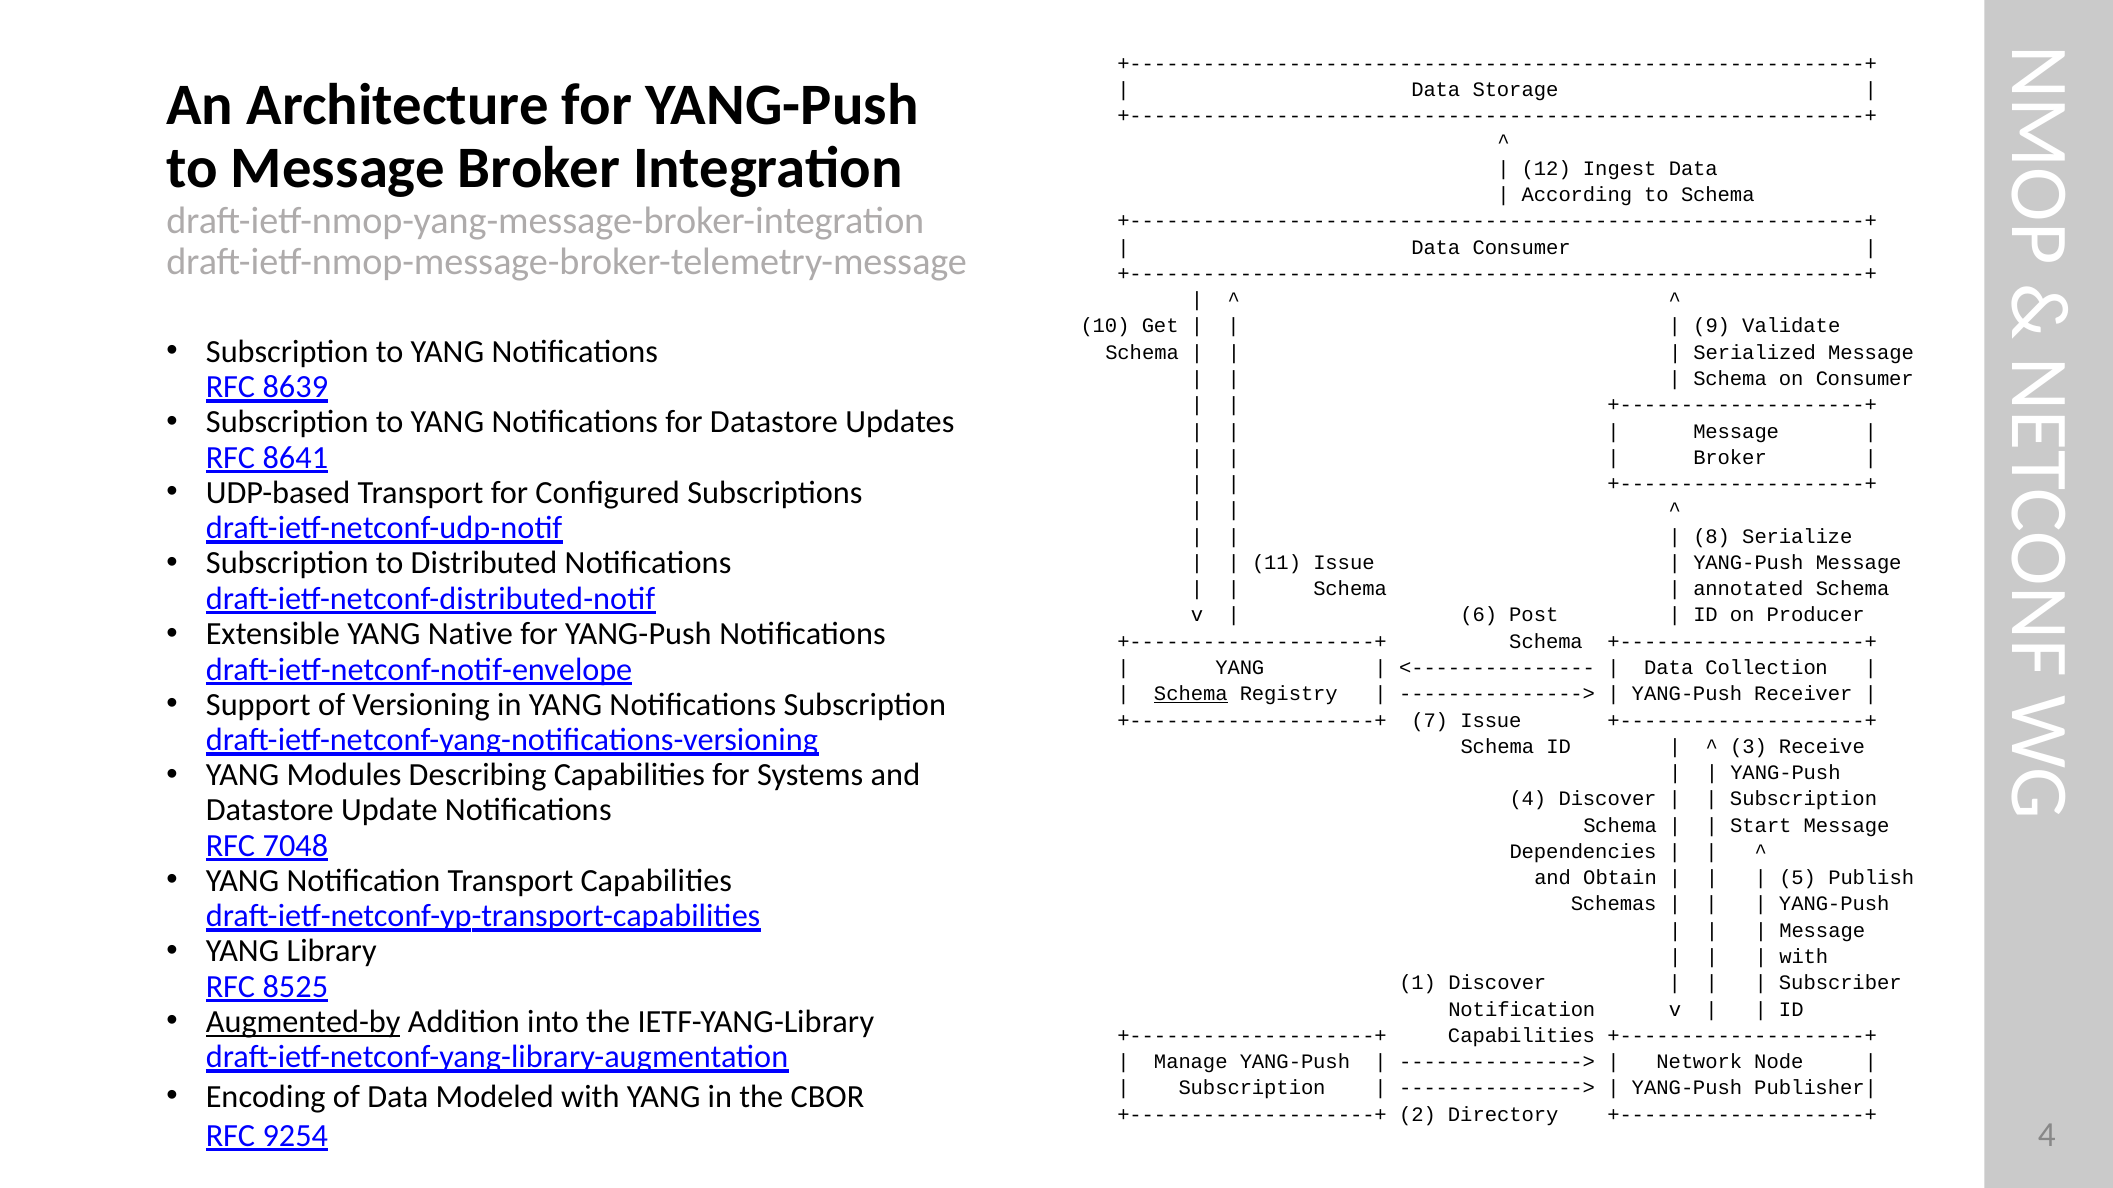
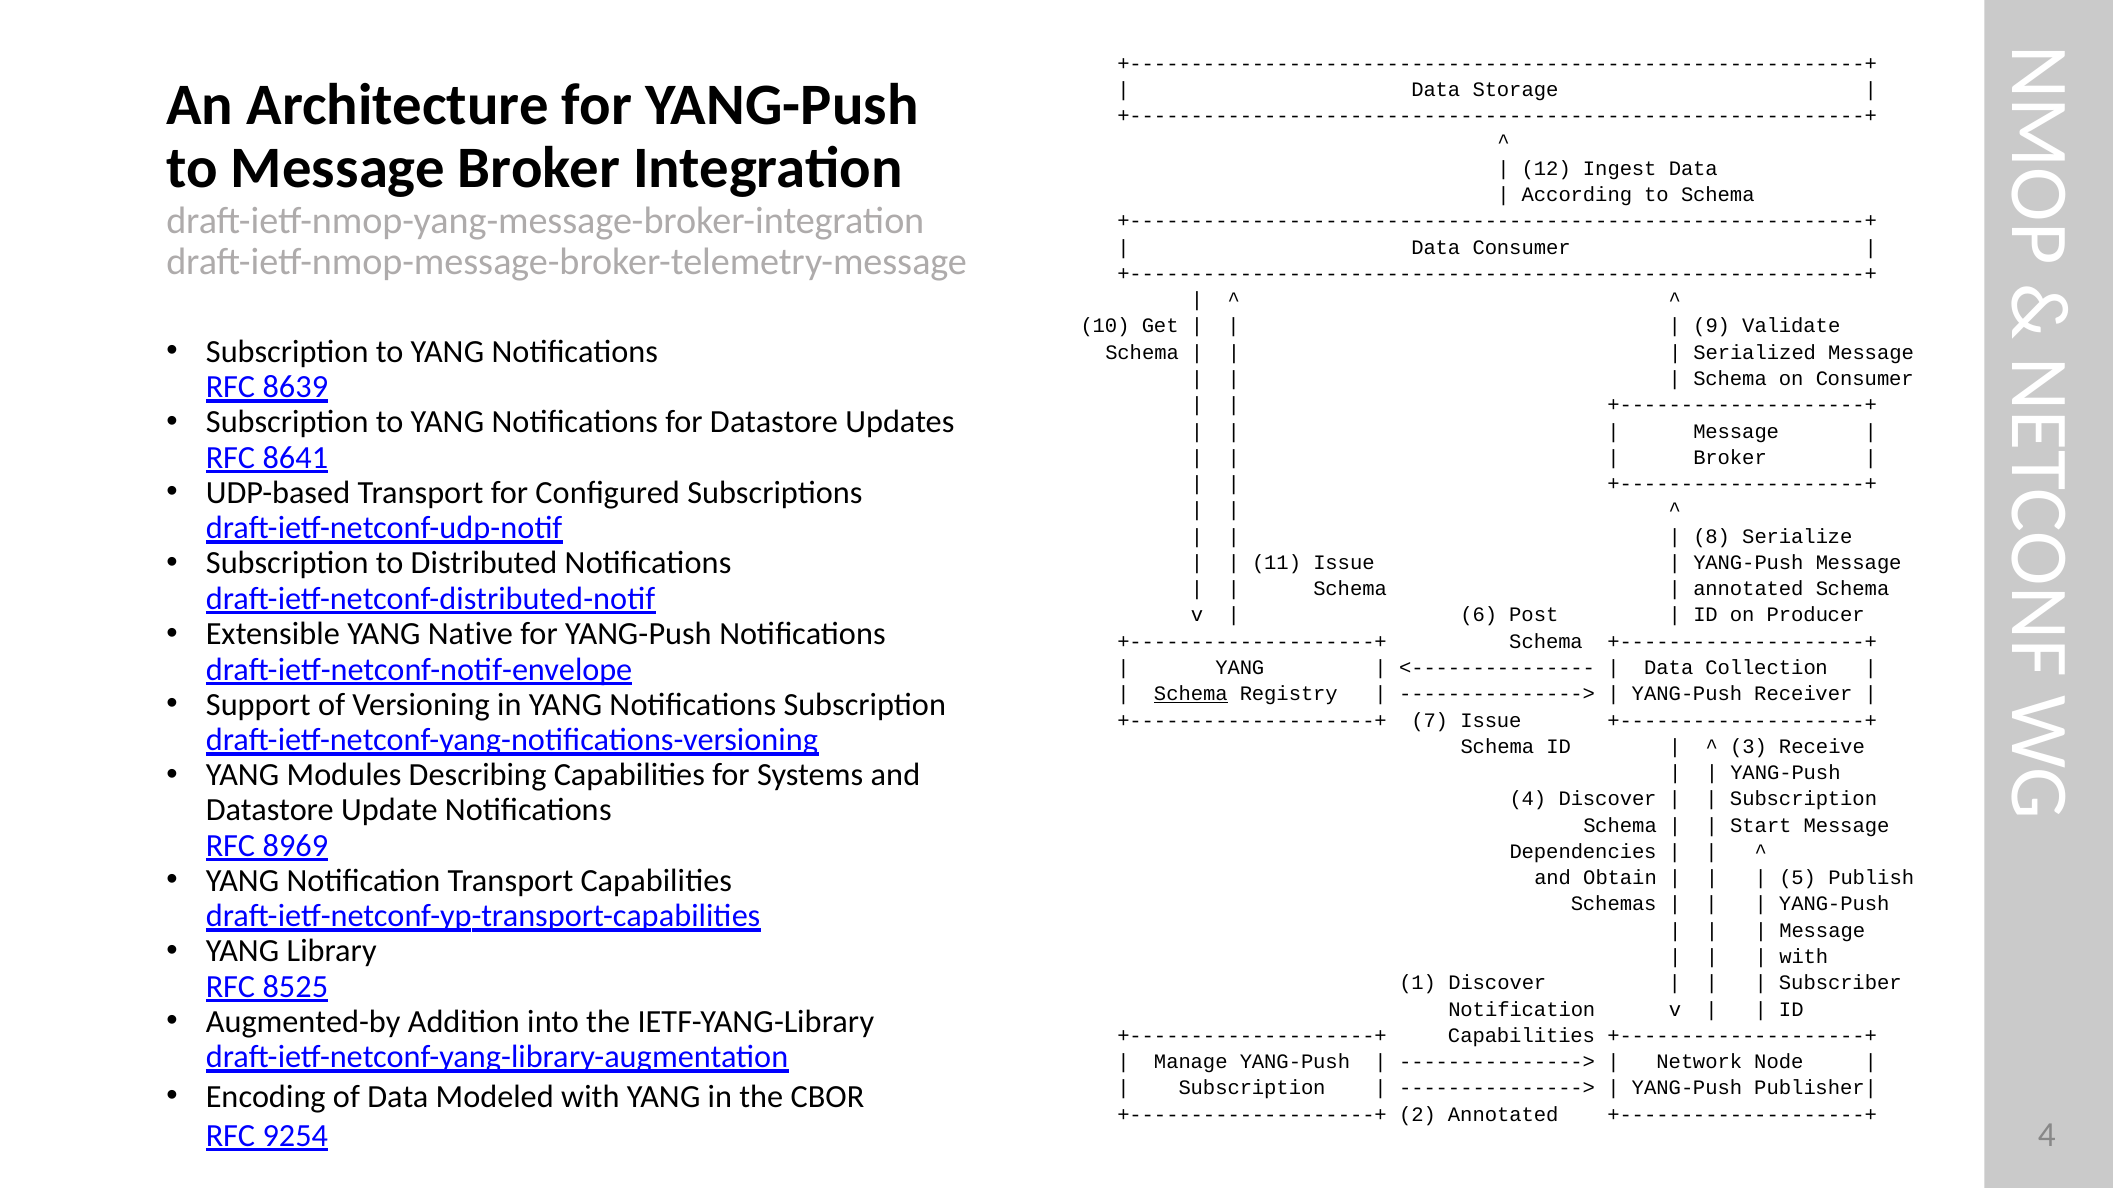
7048: 7048 -> 8969
Augmented-by underline: present -> none
2 Directory: Directory -> Annotated
